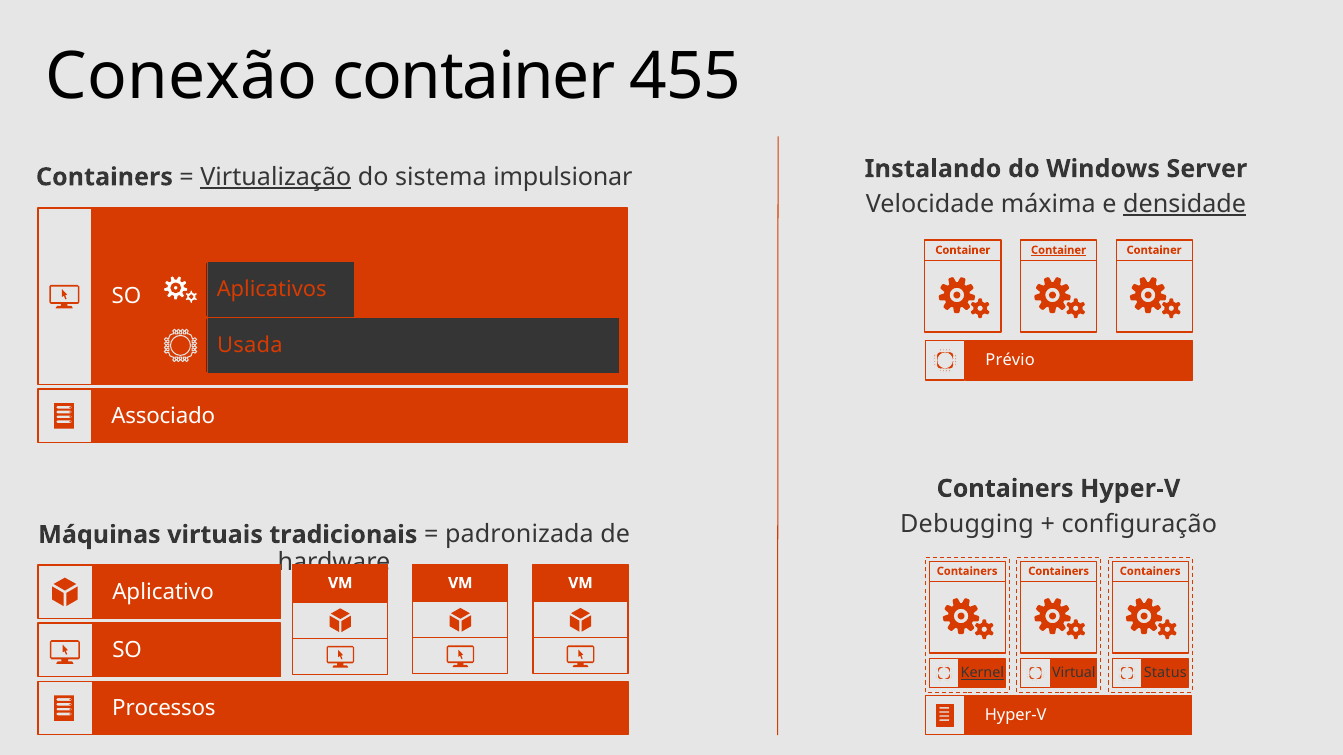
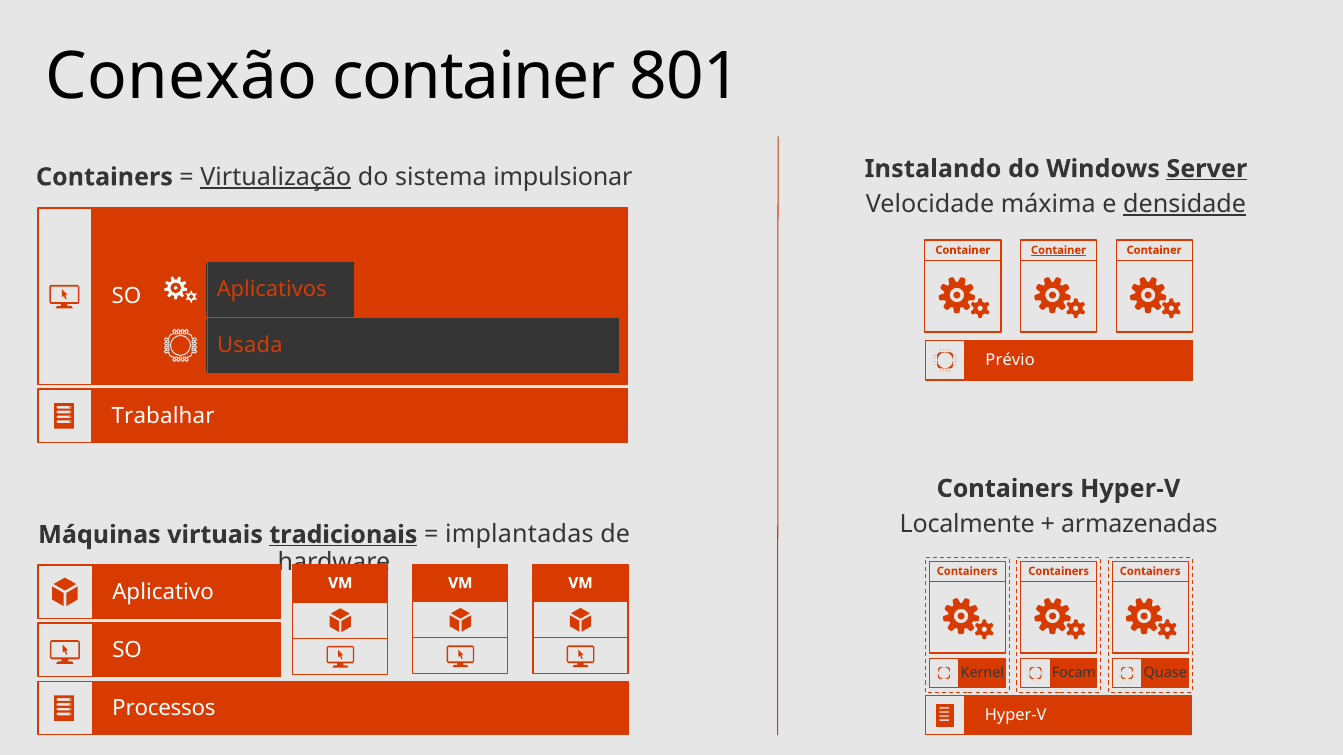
455: 455 -> 801
Server underline: none -> present
Associado: Associado -> Trabalhar
Debugging: Debugging -> Localmente
configuração: configuração -> armazenadas
tradicionais underline: none -> present
padronizada: padronizada -> implantadas
Kernel underline: present -> none
Virtual: Virtual -> Focam
Status: Status -> Quase
